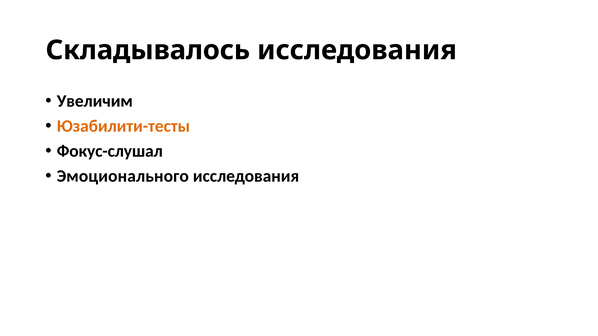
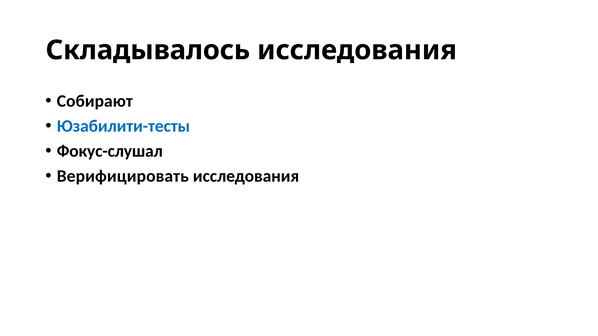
Увеличим: Увеличим -> Собирают
Юзабилити-тесты colour: orange -> blue
Эмоционального: Эмоционального -> Верифицировать
